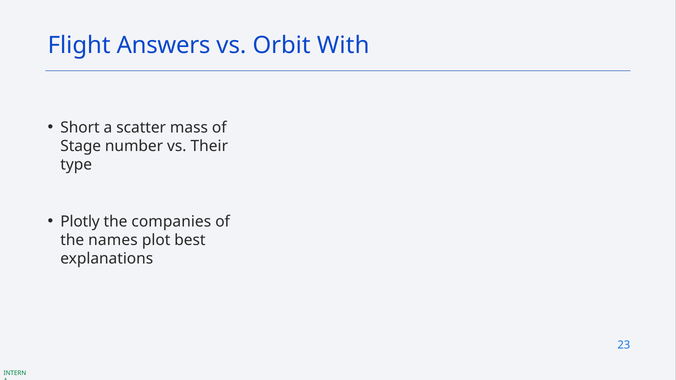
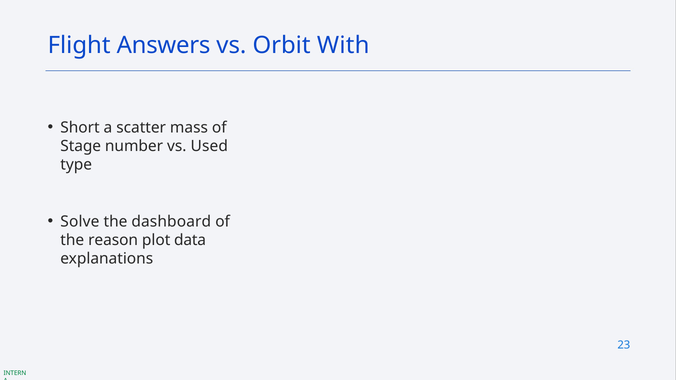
Their: Their -> Used
Plotly: Plotly -> Solve
companies: companies -> dashboard
names: names -> reason
best: best -> data
